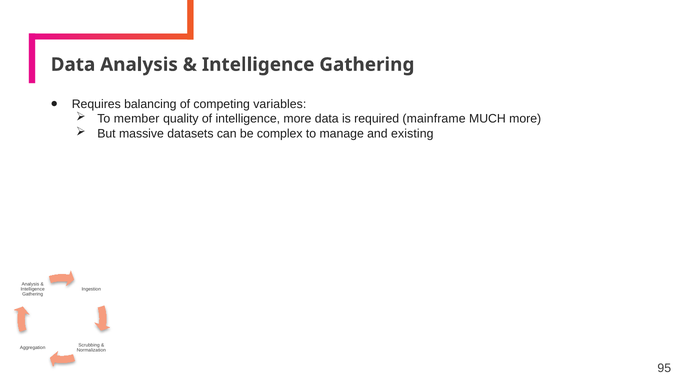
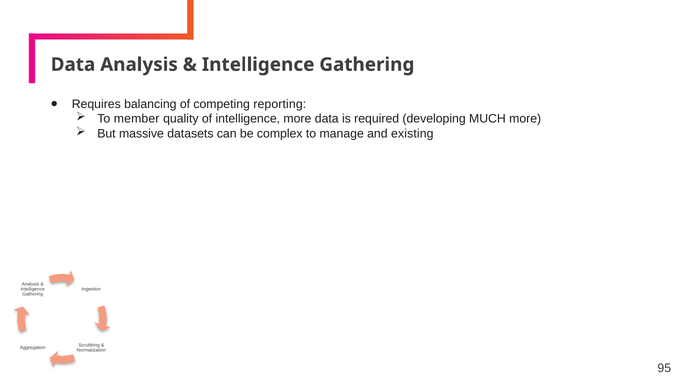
variables: variables -> reporting
mainframe: mainframe -> developing
